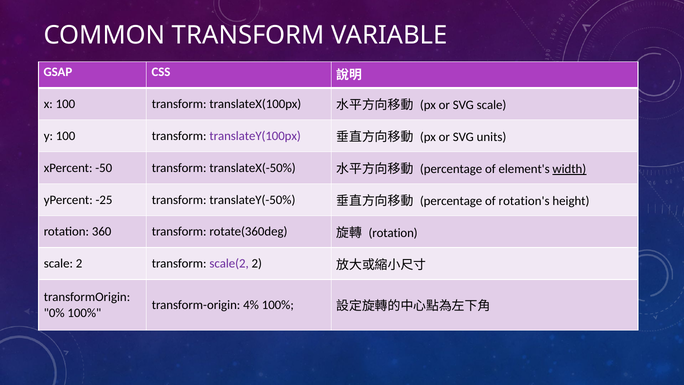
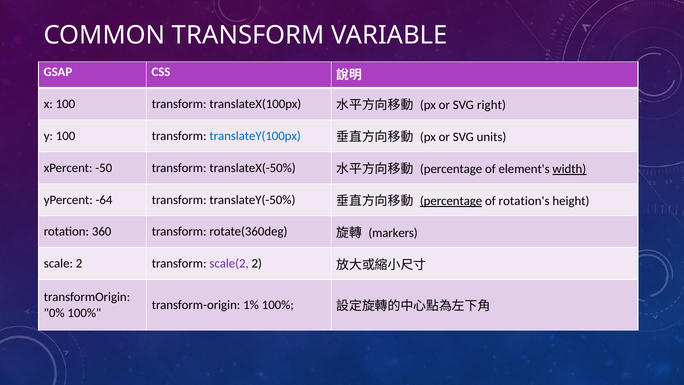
SVG scale: scale -> right
translateY(100px colour: purple -> blue
-25: -25 -> -64
percentage at (451, 201) underline: none -> present
rotation at (393, 233): rotation -> markers
4%: 4% -> 1%
